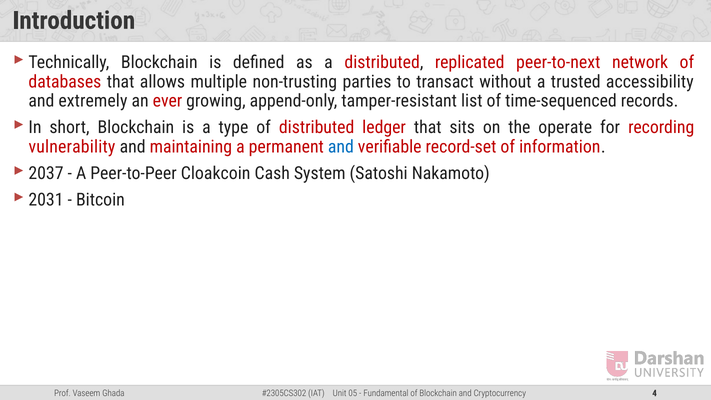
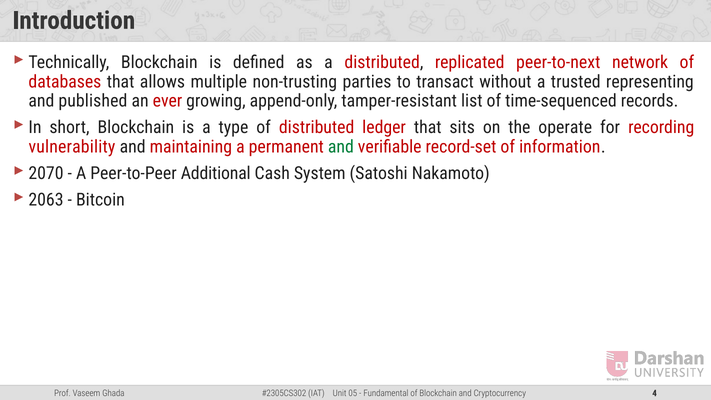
accessibility: accessibility -> representing
extremely: extremely -> published
and at (341, 147) colour: blue -> green
2037: 2037 -> 2070
Cloakcoin: Cloakcoin -> Additional
2031: 2031 -> 2063
